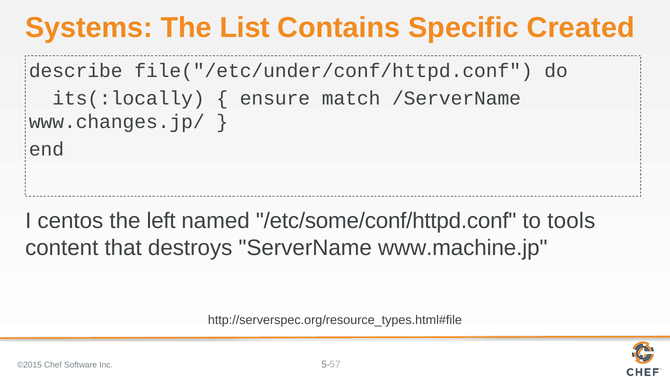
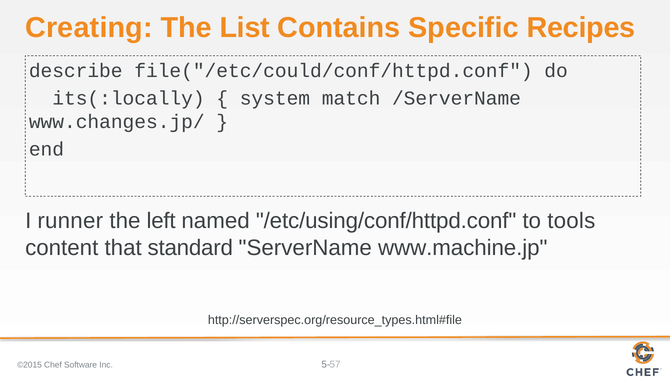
Systems: Systems -> Creating
Created: Created -> Recipes
file("/etc/under/conf/httpd.conf: file("/etc/under/conf/httpd.conf -> file("/etc/could/conf/httpd.conf
ensure: ensure -> system
centos: centos -> runner
/etc/some/conf/httpd.conf: /etc/some/conf/httpd.conf -> /etc/using/conf/httpd.conf
destroys: destroys -> standard
